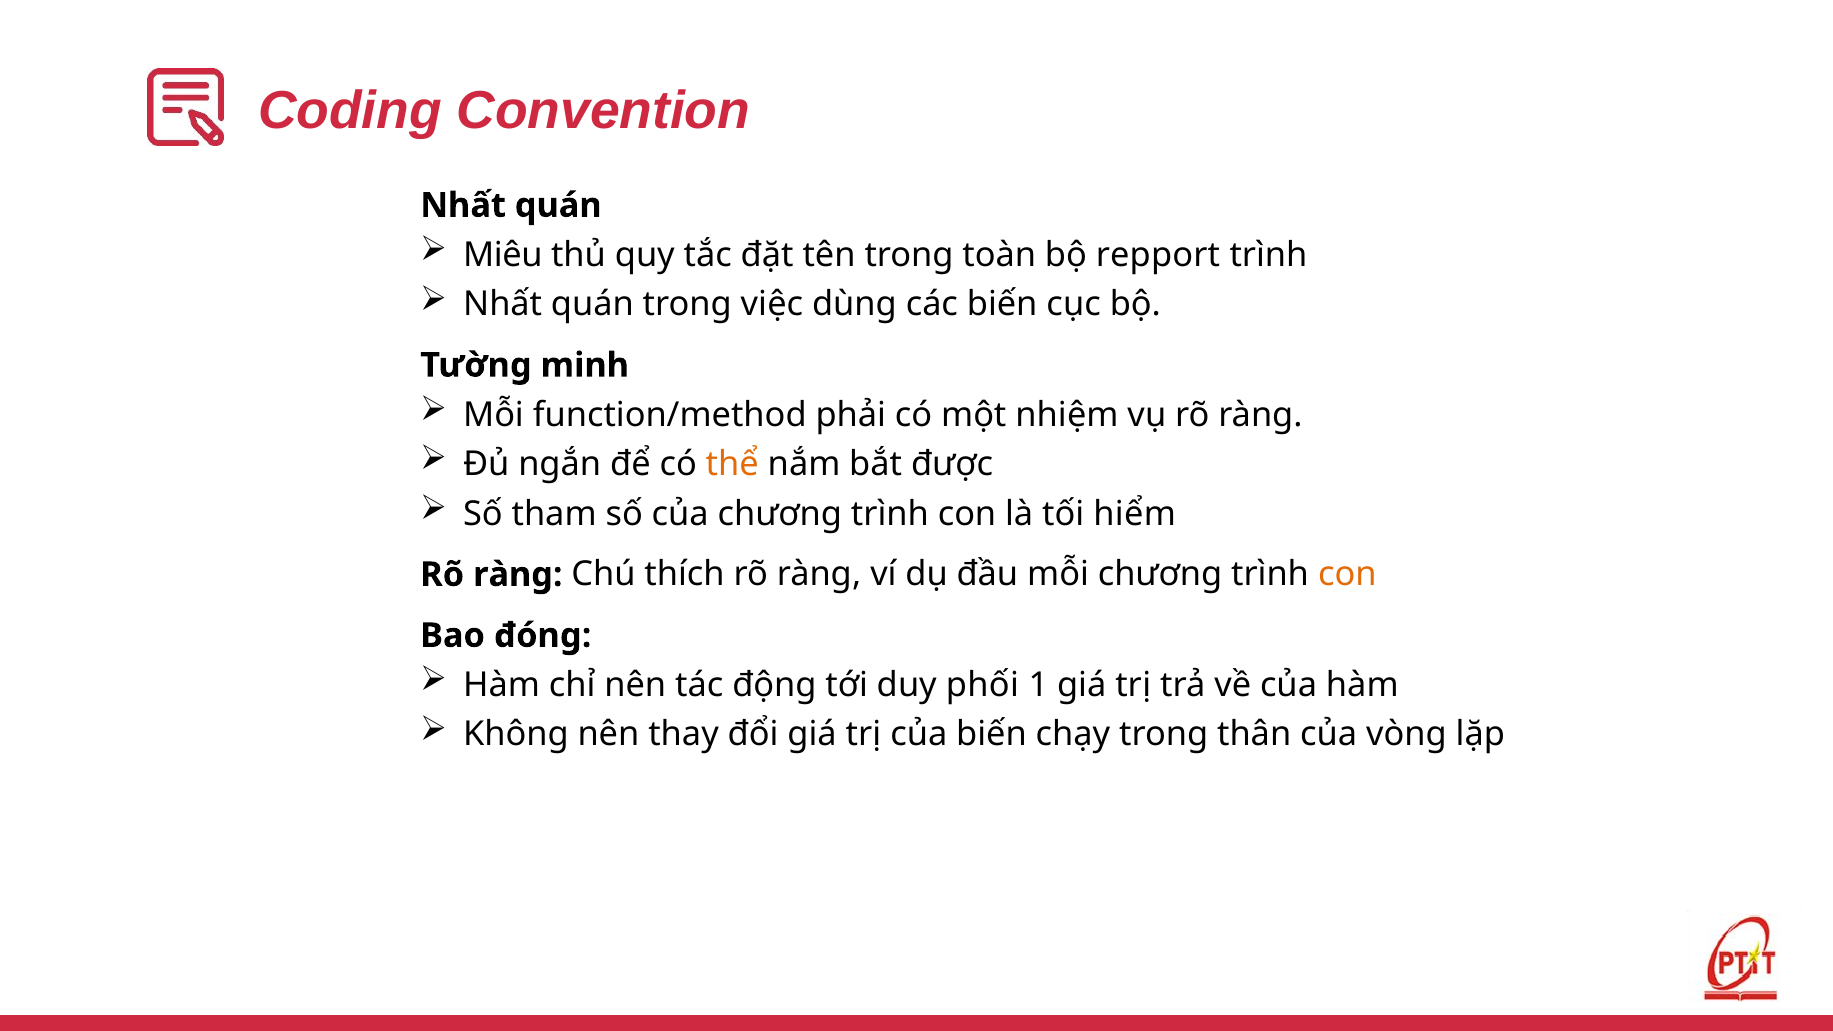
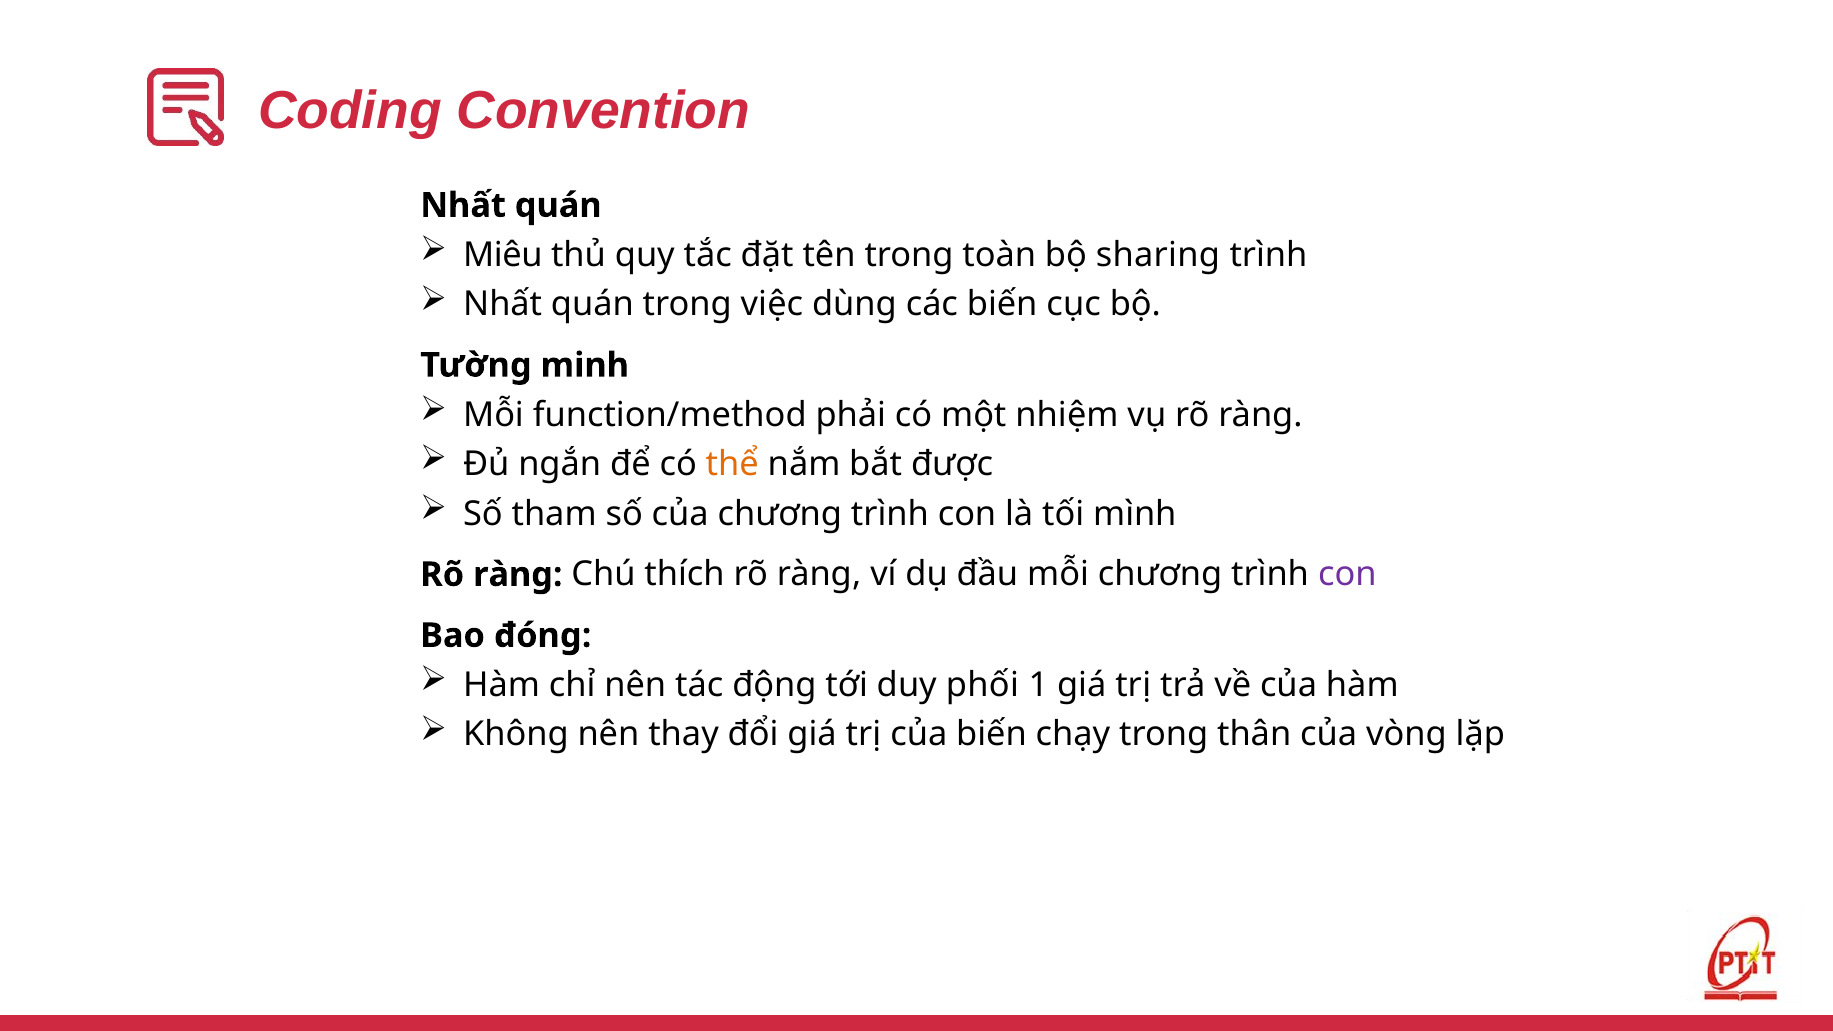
repport: repport -> sharing
hiểm: hiểm -> mình
con at (1347, 575) colour: orange -> purple
